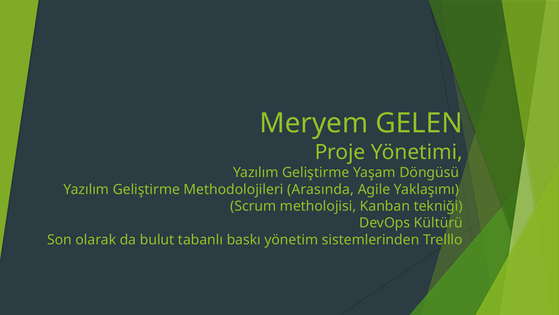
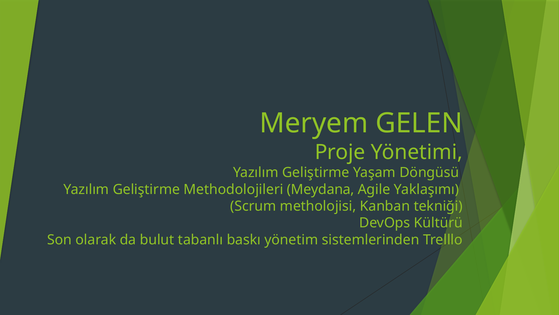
Arasında: Arasında -> Meydana
